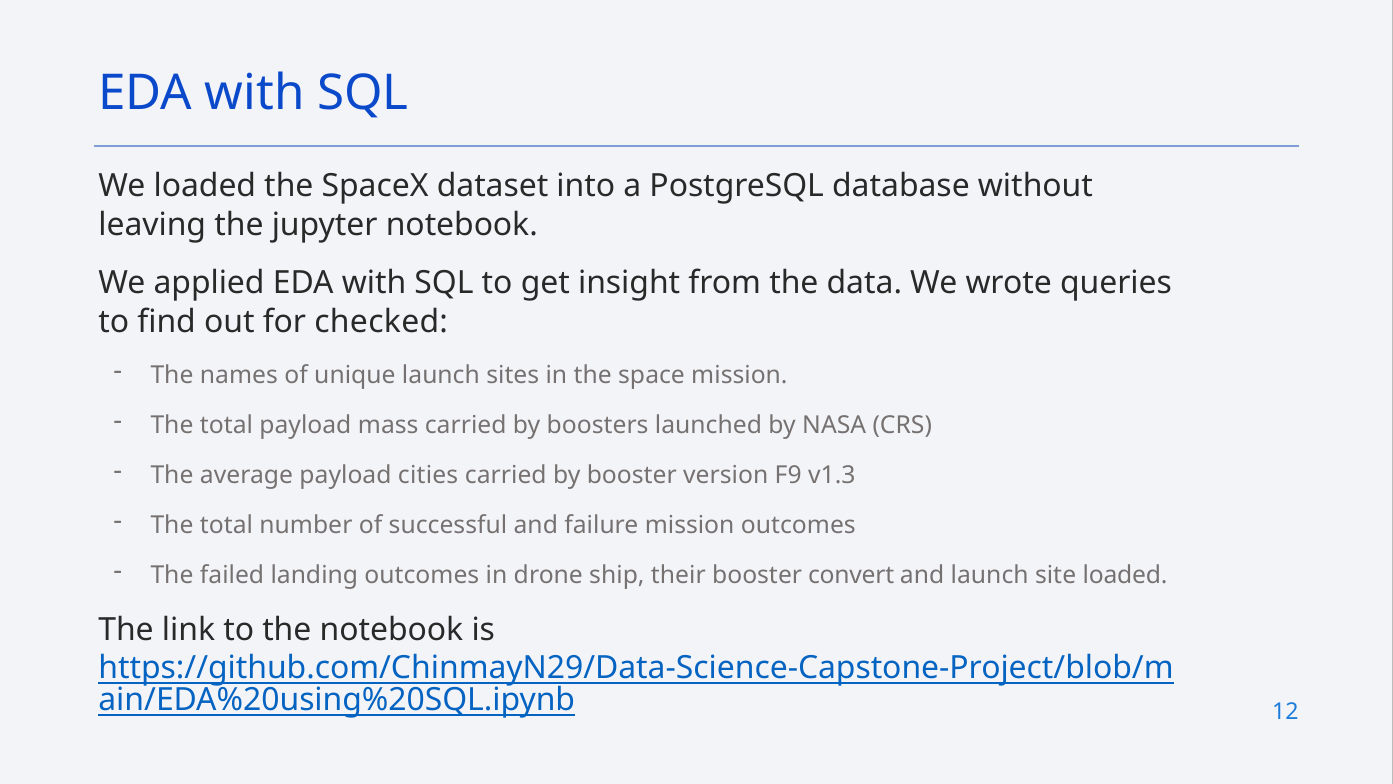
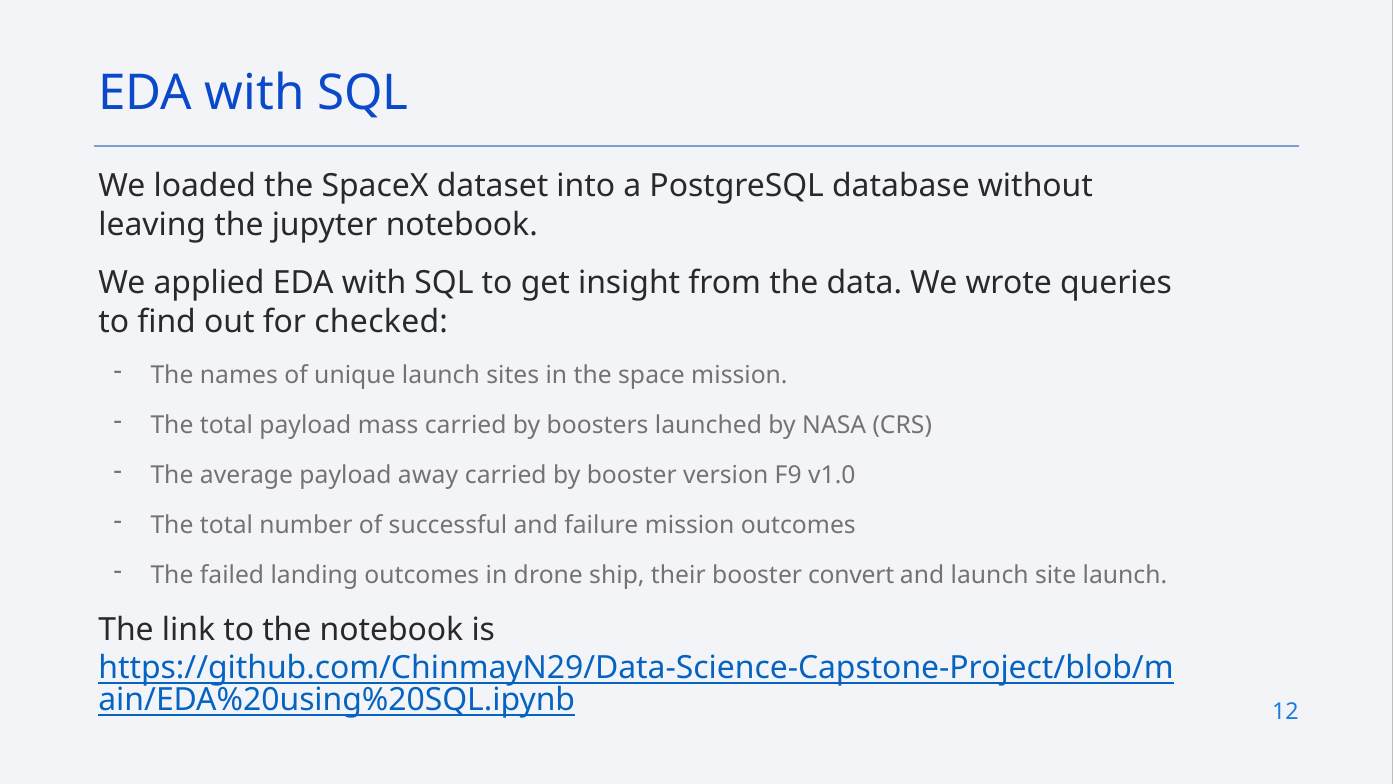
cities: cities -> away
v1.3: v1.3 -> v1.0
site loaded: loaded -> launch
